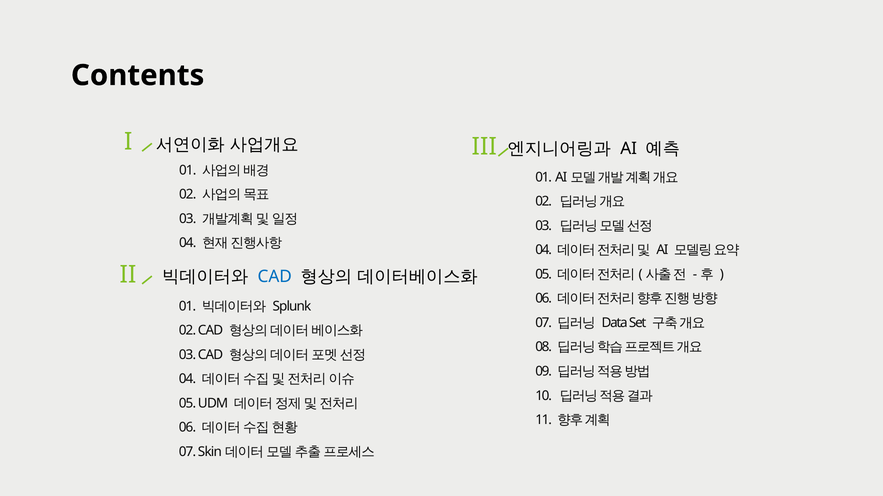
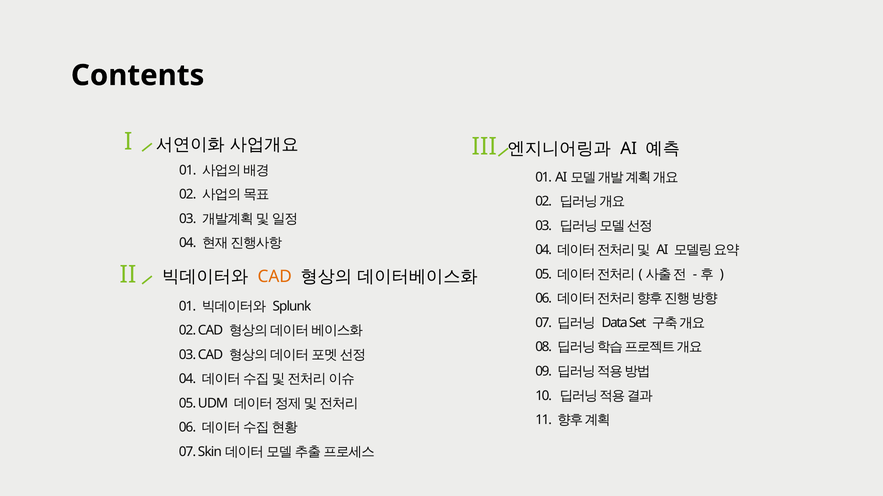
CAD at (275, 277) colour: blue -> orange
